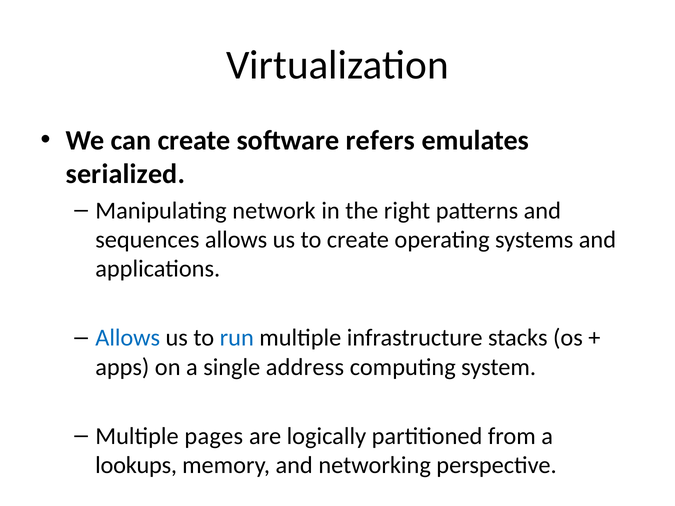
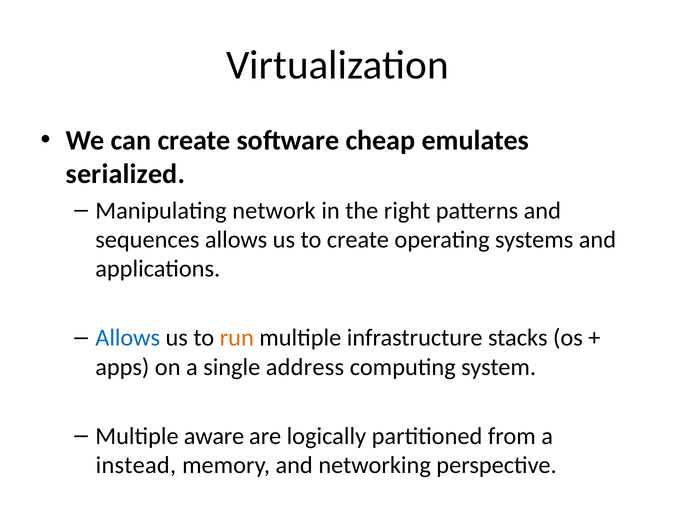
refers: refers -> cheap
run colour: blue -> orange
pages: pages -> aware
lookups: lookups -> instead
